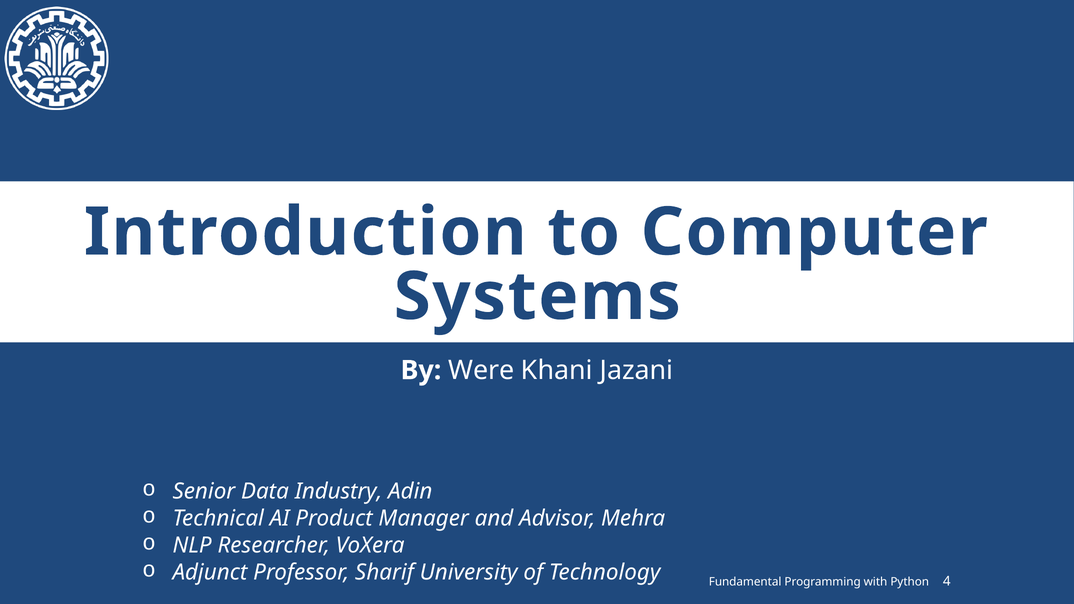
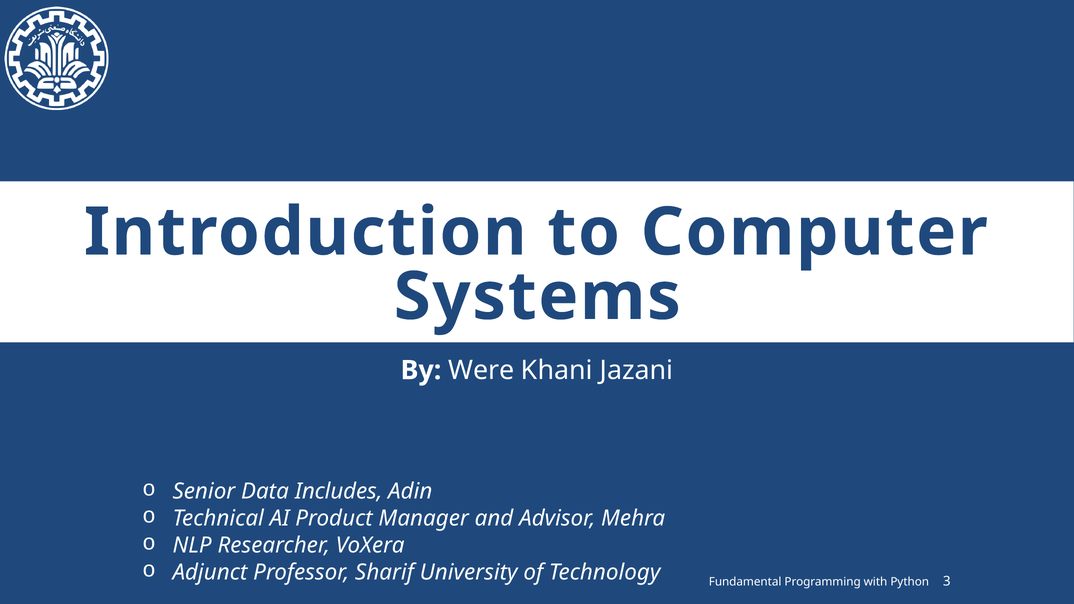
Industry: Industry -> Includes
4: 4 -> 3
